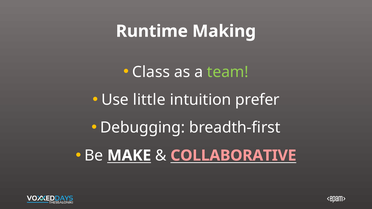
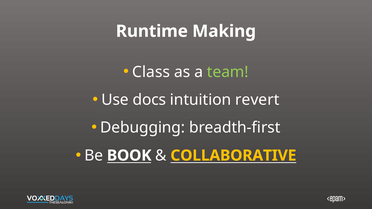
little: little -> docs
prefer: prefer -> revert
MAKE: MAKE -> BOOK
COLLABORATIVE colour: pink -> yellow
